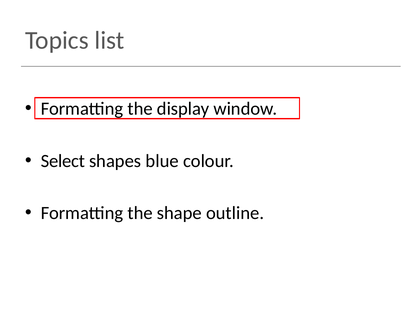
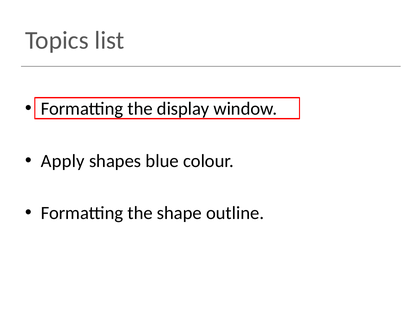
Select: Select -> Apply
